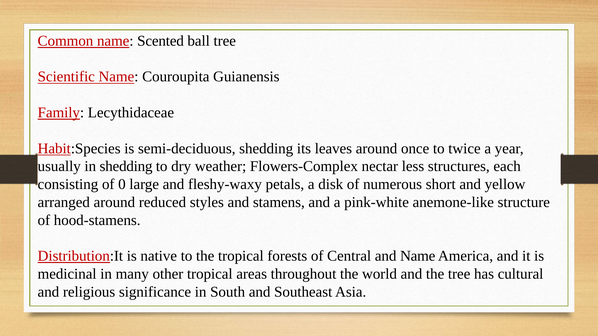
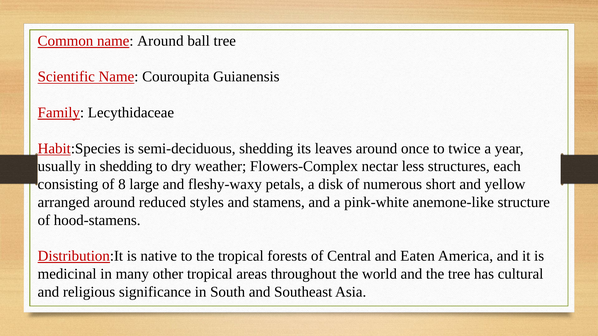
name Scented: Scented -> Around
0: 0 -> 8
and Name: Name -> Eaten
